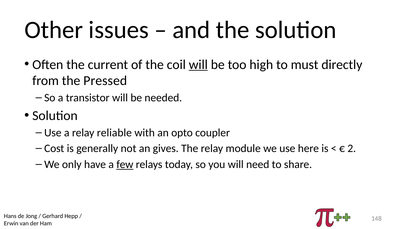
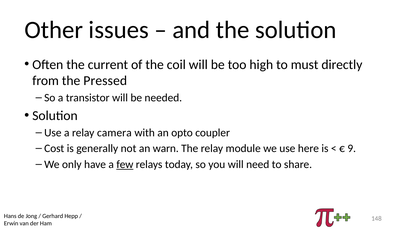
will at (198, 64) underline: present -> none
reliable: reliable -> camera
gives: gives -> warn
2: 2 -> 9
